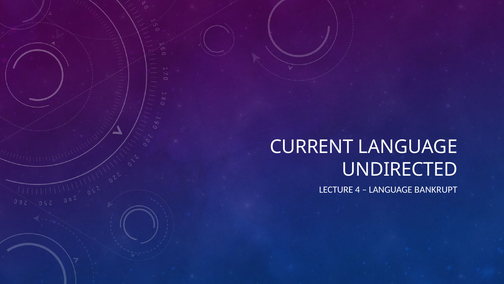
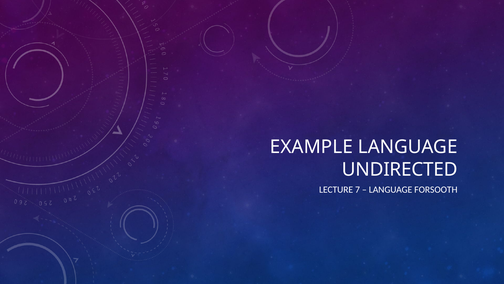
CURRENT: CURRENT -> EXAMPLE
4: 4 -> 7
BANKRUPT: BANKRUPT -> FORSOOTH
